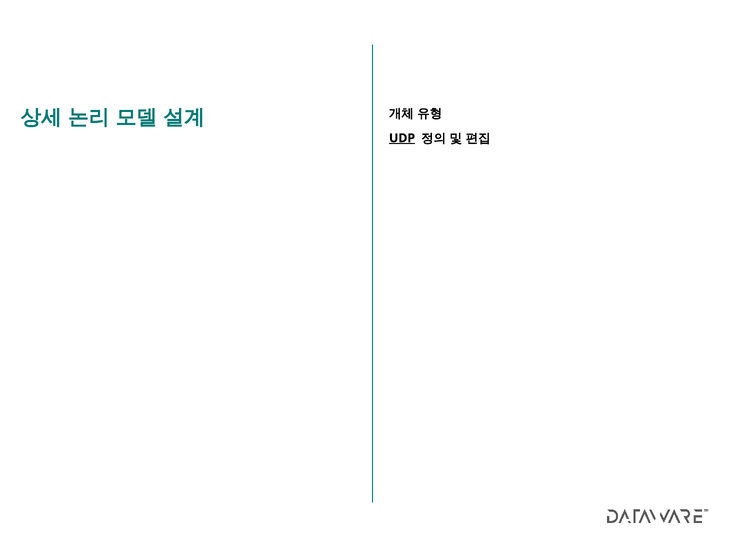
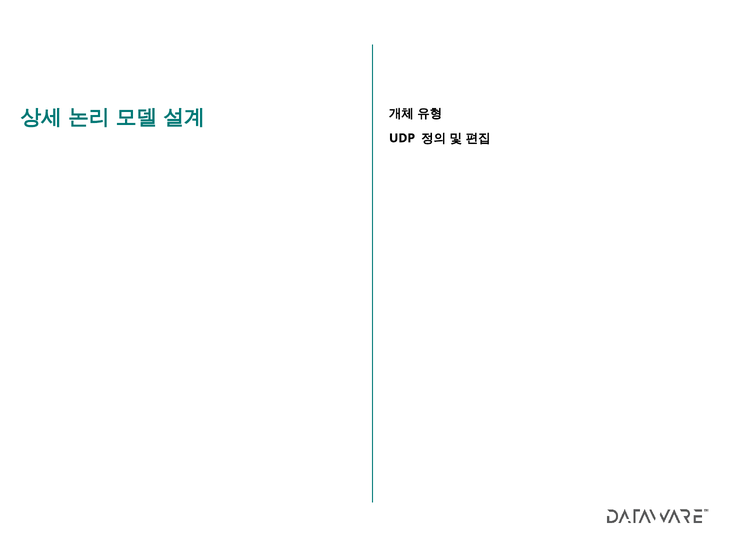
UDP underline: present -> none
